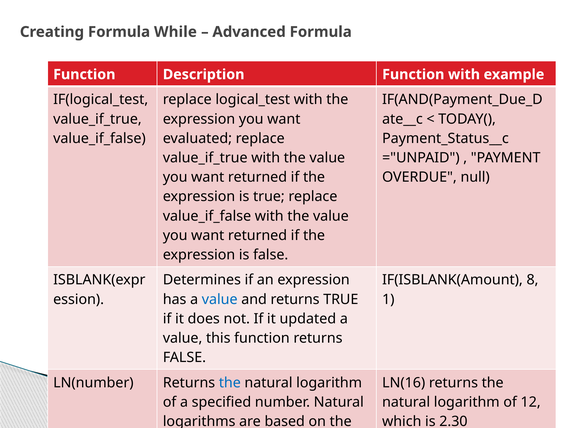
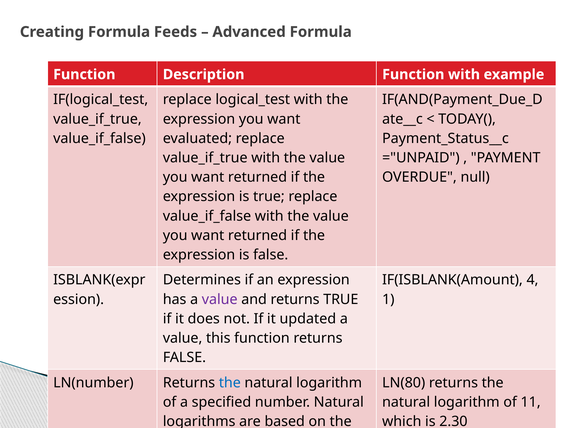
While: While -> Feeds
8: 8 -> 4
value at (220, 299) colour: blue -> purple
LN(16: LN(16 -> LN(80
12: 12 -> 11
